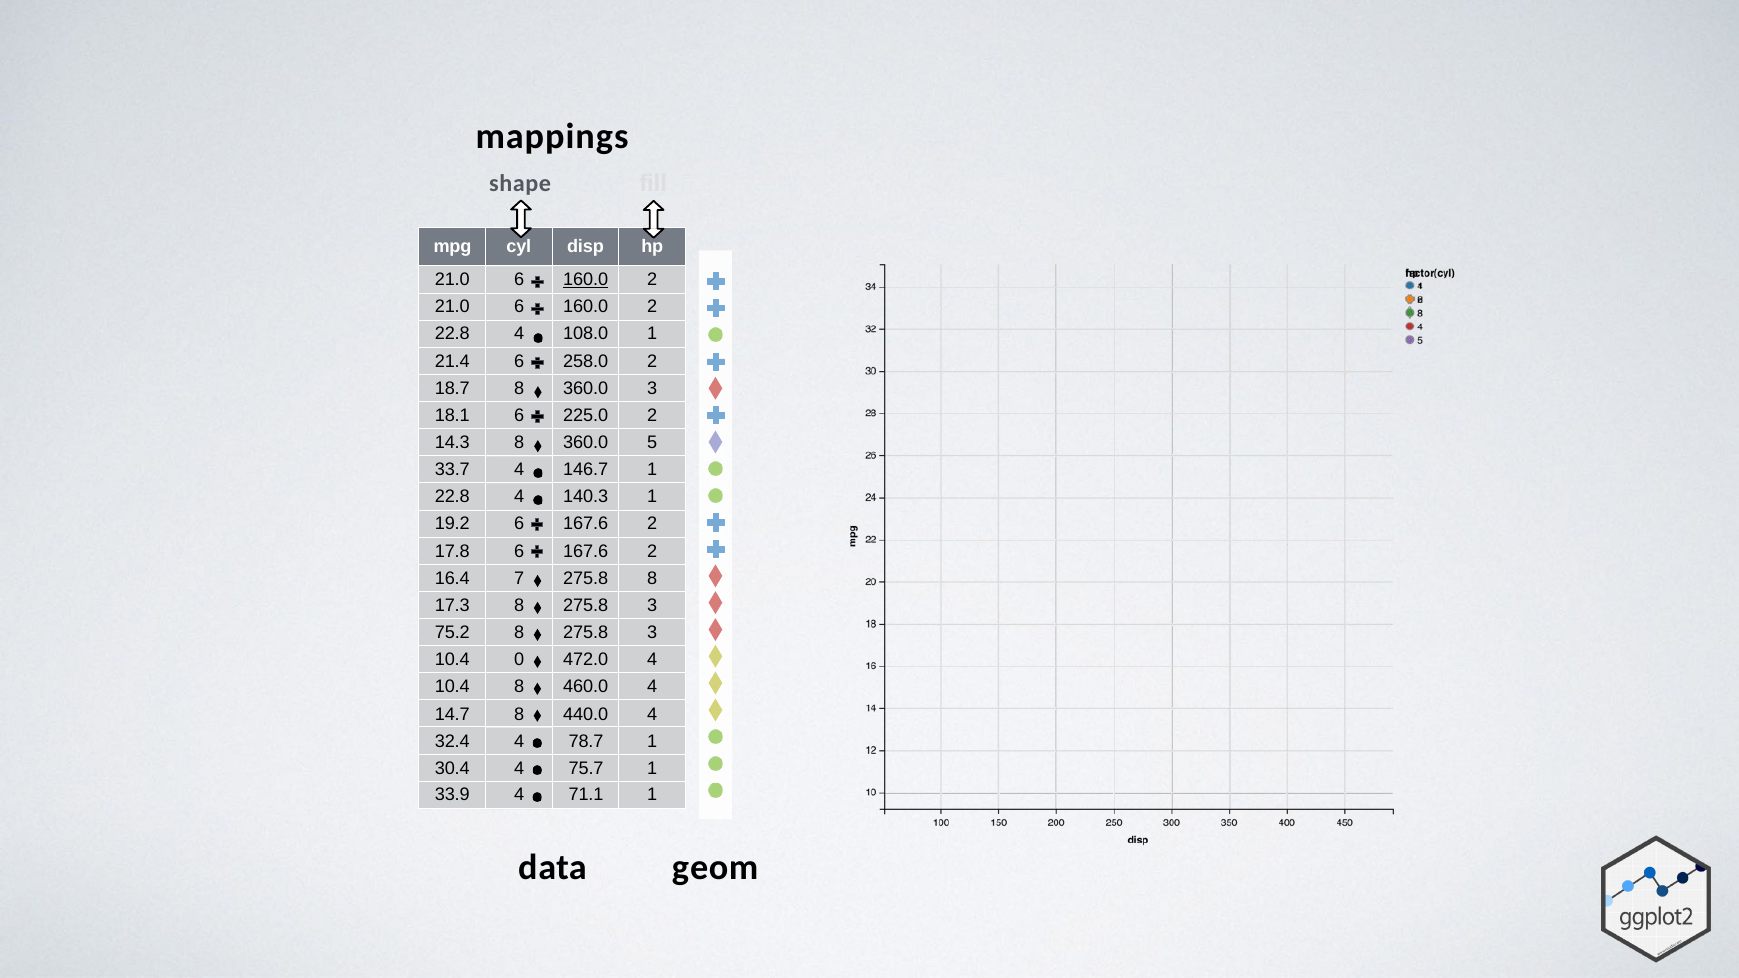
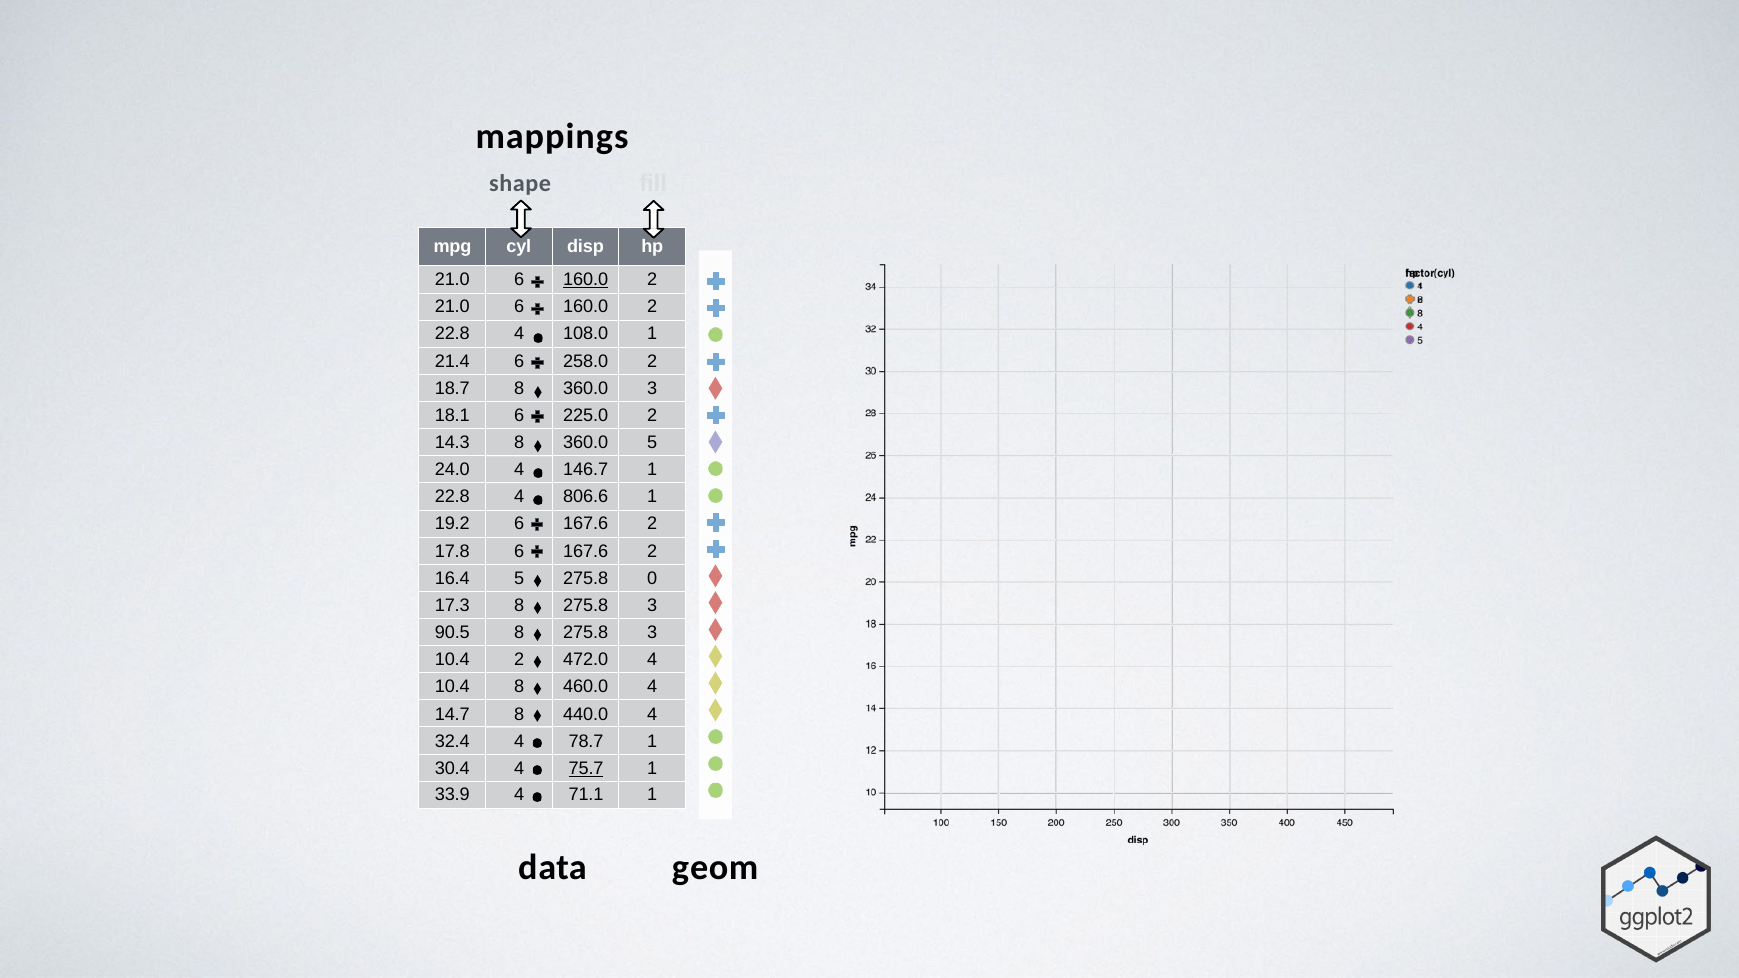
33.7: 33.7 -> 24.0
140.3: 140.3 -> 806.6
16.4 7: 7 -> 5
275.8 8: 8 -> 0
75.2: 75.2 -> 90.5
10.4 0: 0 -> 2
75.7 underline: none -> present
